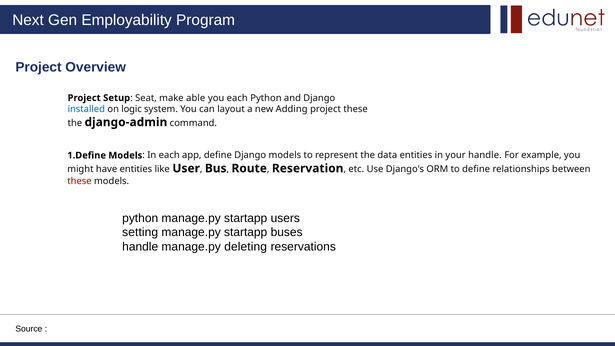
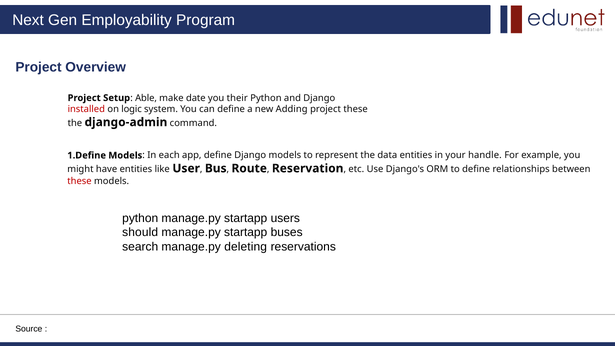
Seat: Seat -> Able
able: able -> date
you each: each -> their
installed colour: blue -> red
can layout: layout -> define
setting: setting -> should
handle at (140, 247): handle -> search
